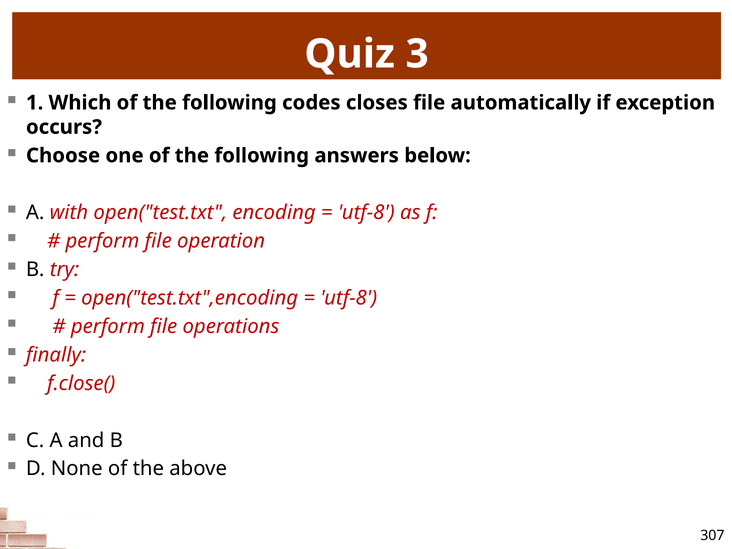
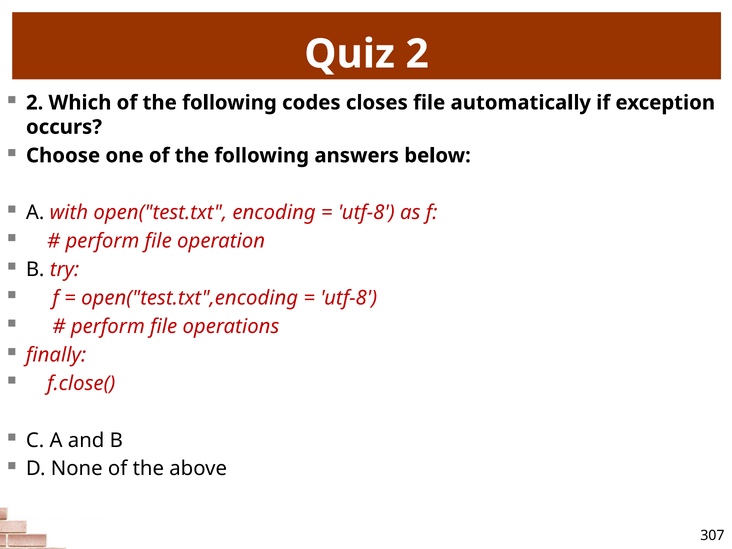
Quiz 3: 3 -> 2
1 at (35, 103): 1 -> 2
